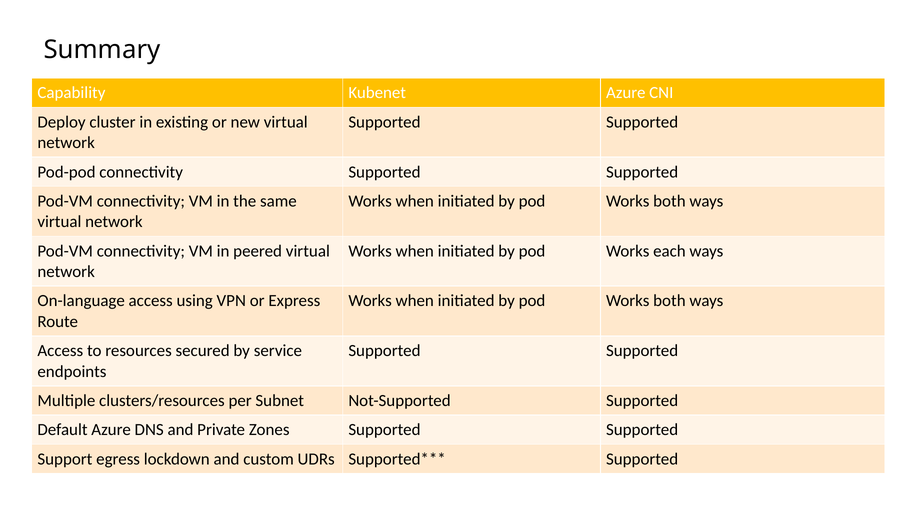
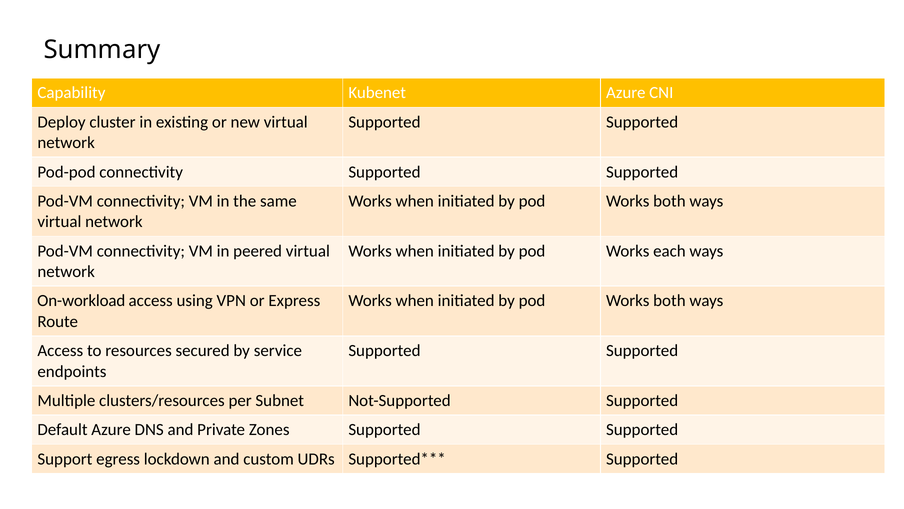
On-language: On-language -> On-workload
